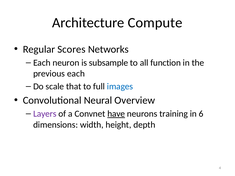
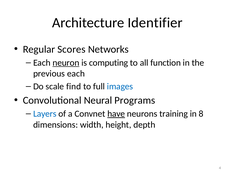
Compute: Compute -> Identifier
neuron underline: none -> present
subsample: subsample -> computing
that: that -> find
Overview: Overview -> Programs
Layers colour: purple -> blue
6: 6 -> 8
